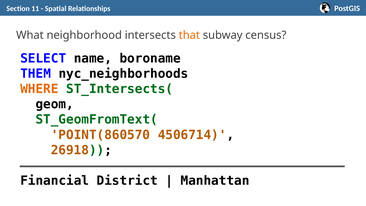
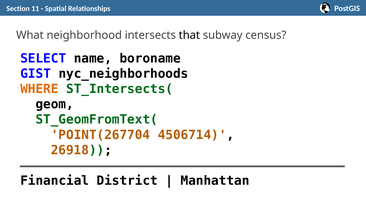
that colour: orange -> black
THEM: THEM -> GIST
POINT(860570: POINT(860570 -> POINT(267704
